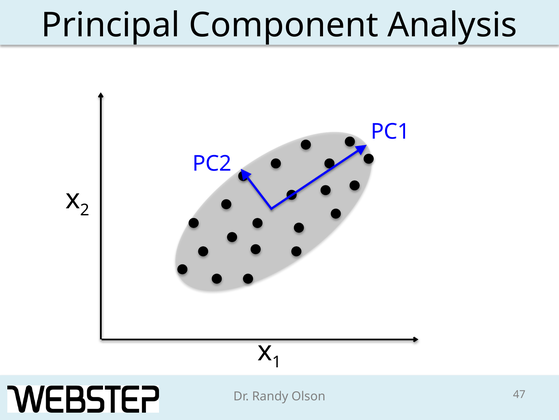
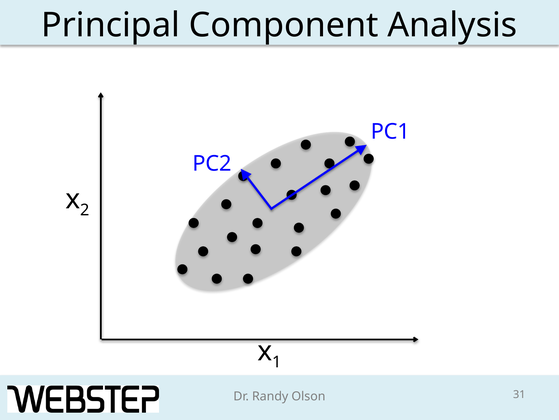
47: 47 -> 31
